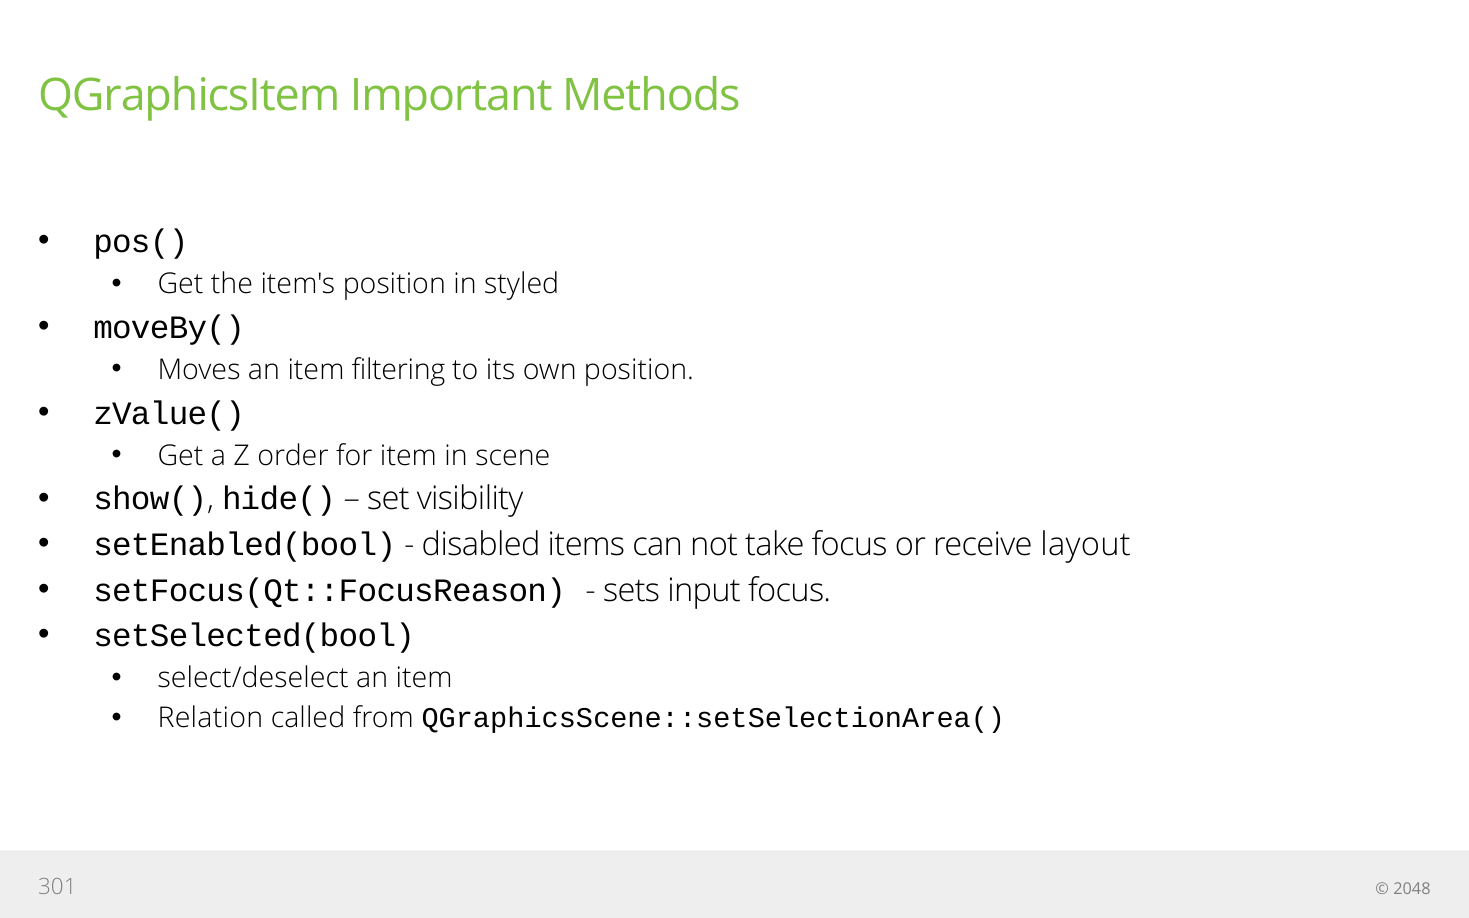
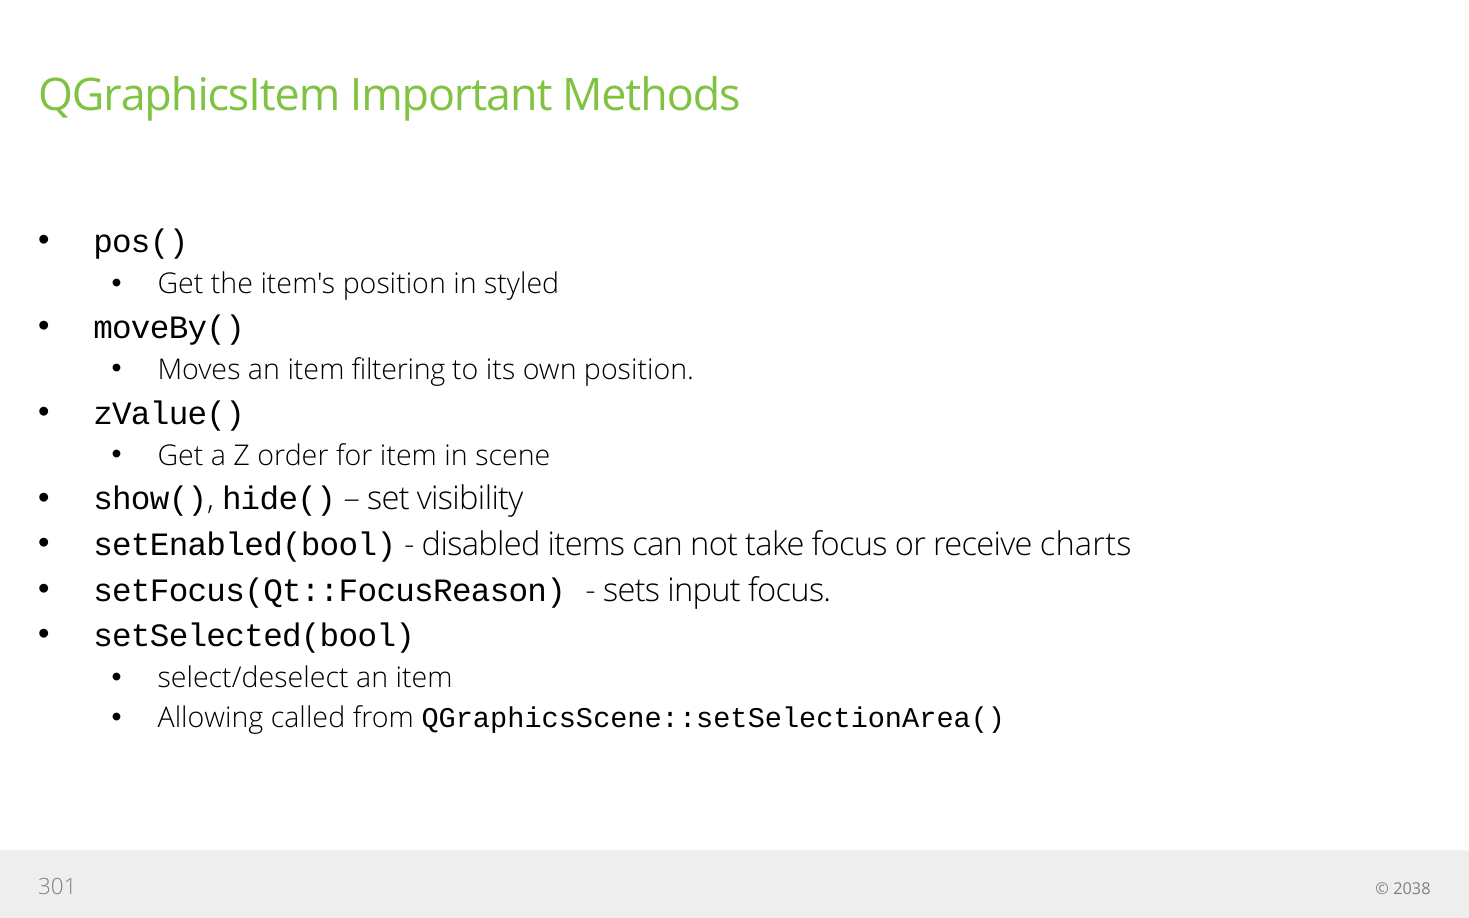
layout: layout -> charts
Relation: Relation -> Allowing
2048: 2048 -> 2038
